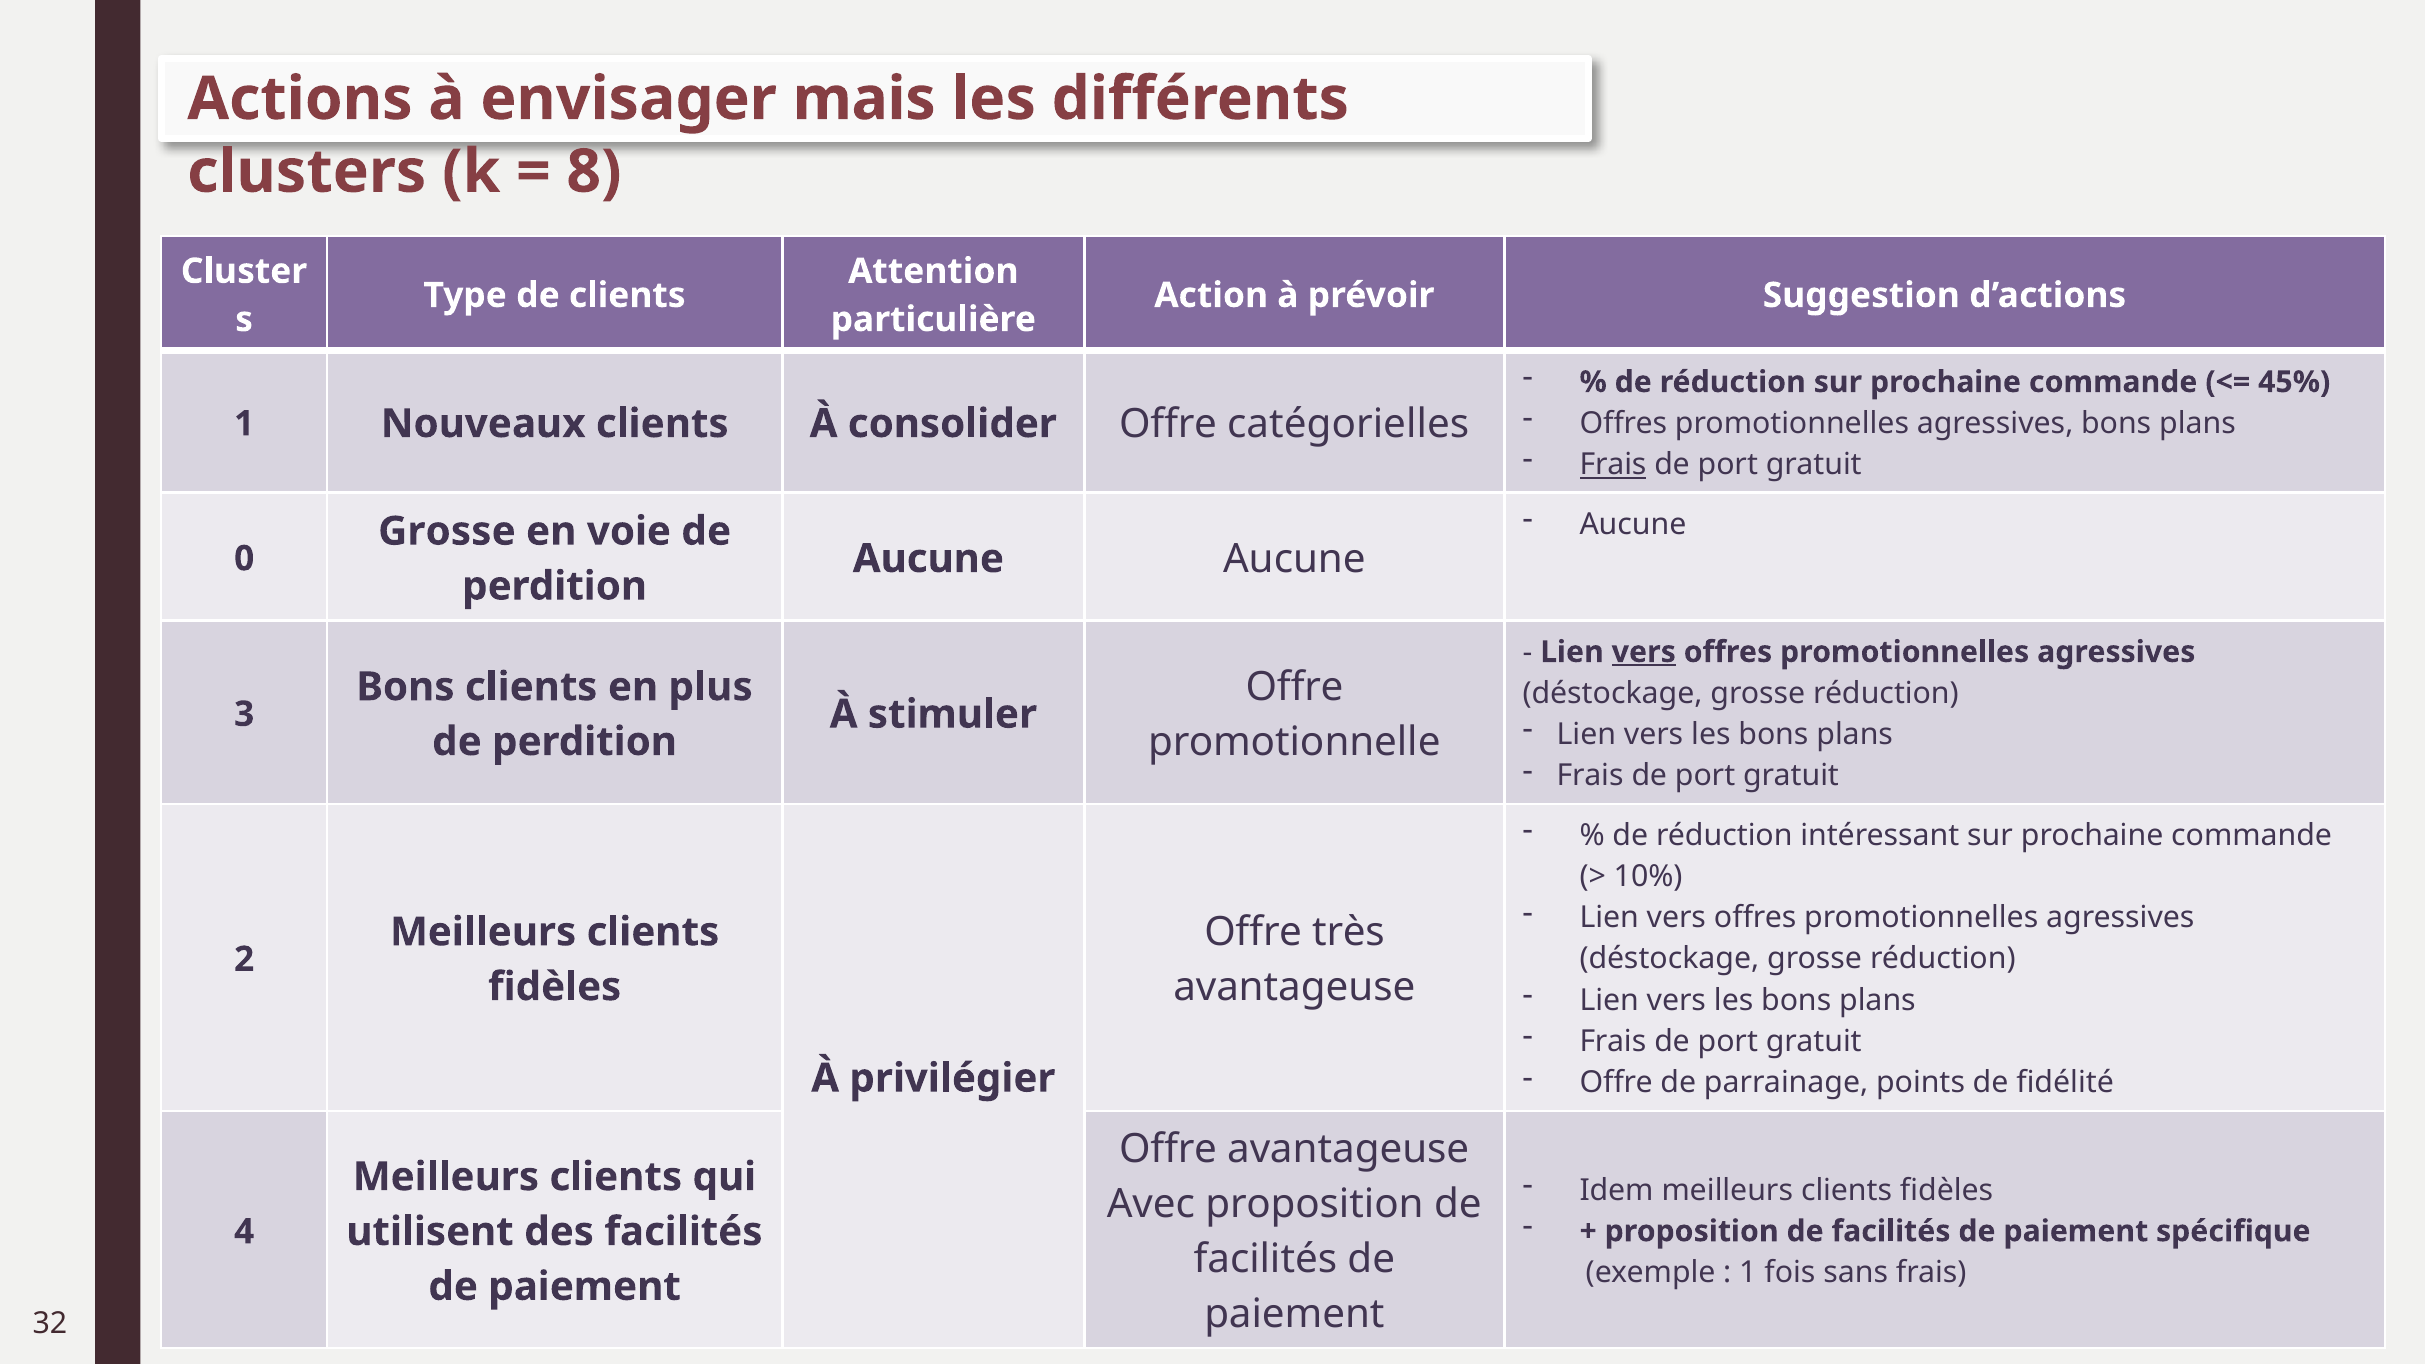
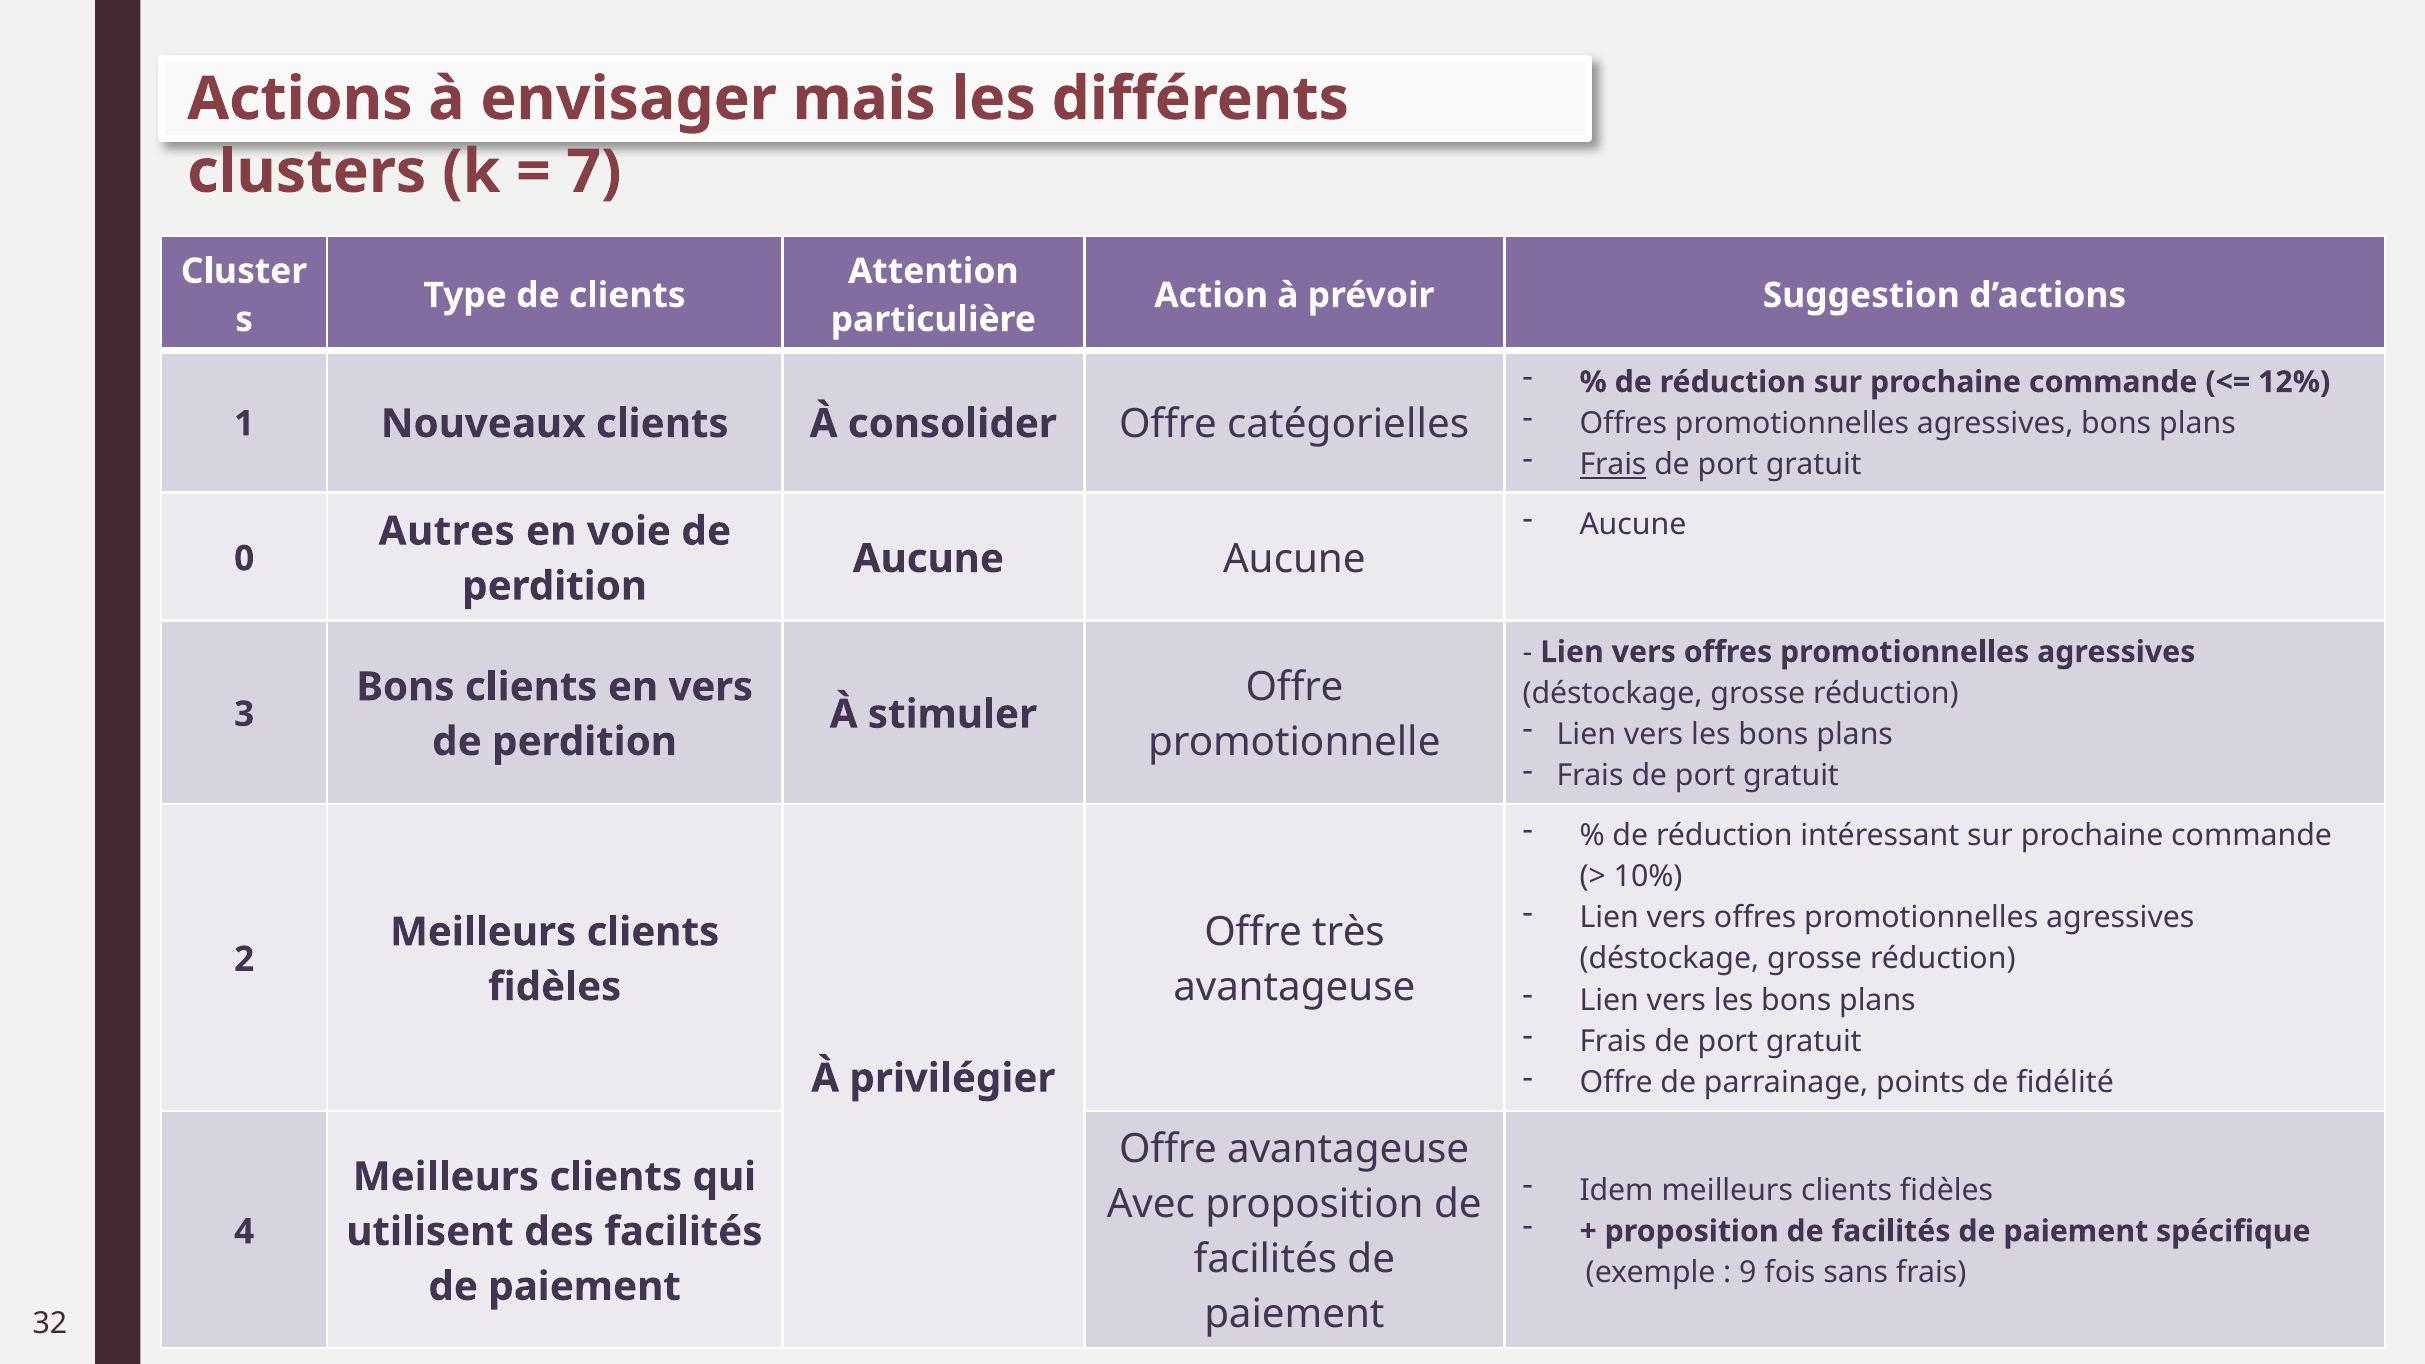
8: 8 -> 7
45%: 45% -> 12%
Grosse at (447, 531): Grosse -> Autres
vers at (1644, 652) underline: present -> none
en plus: plus -> vers
1 at (1748, 1273): 1 -> 9
